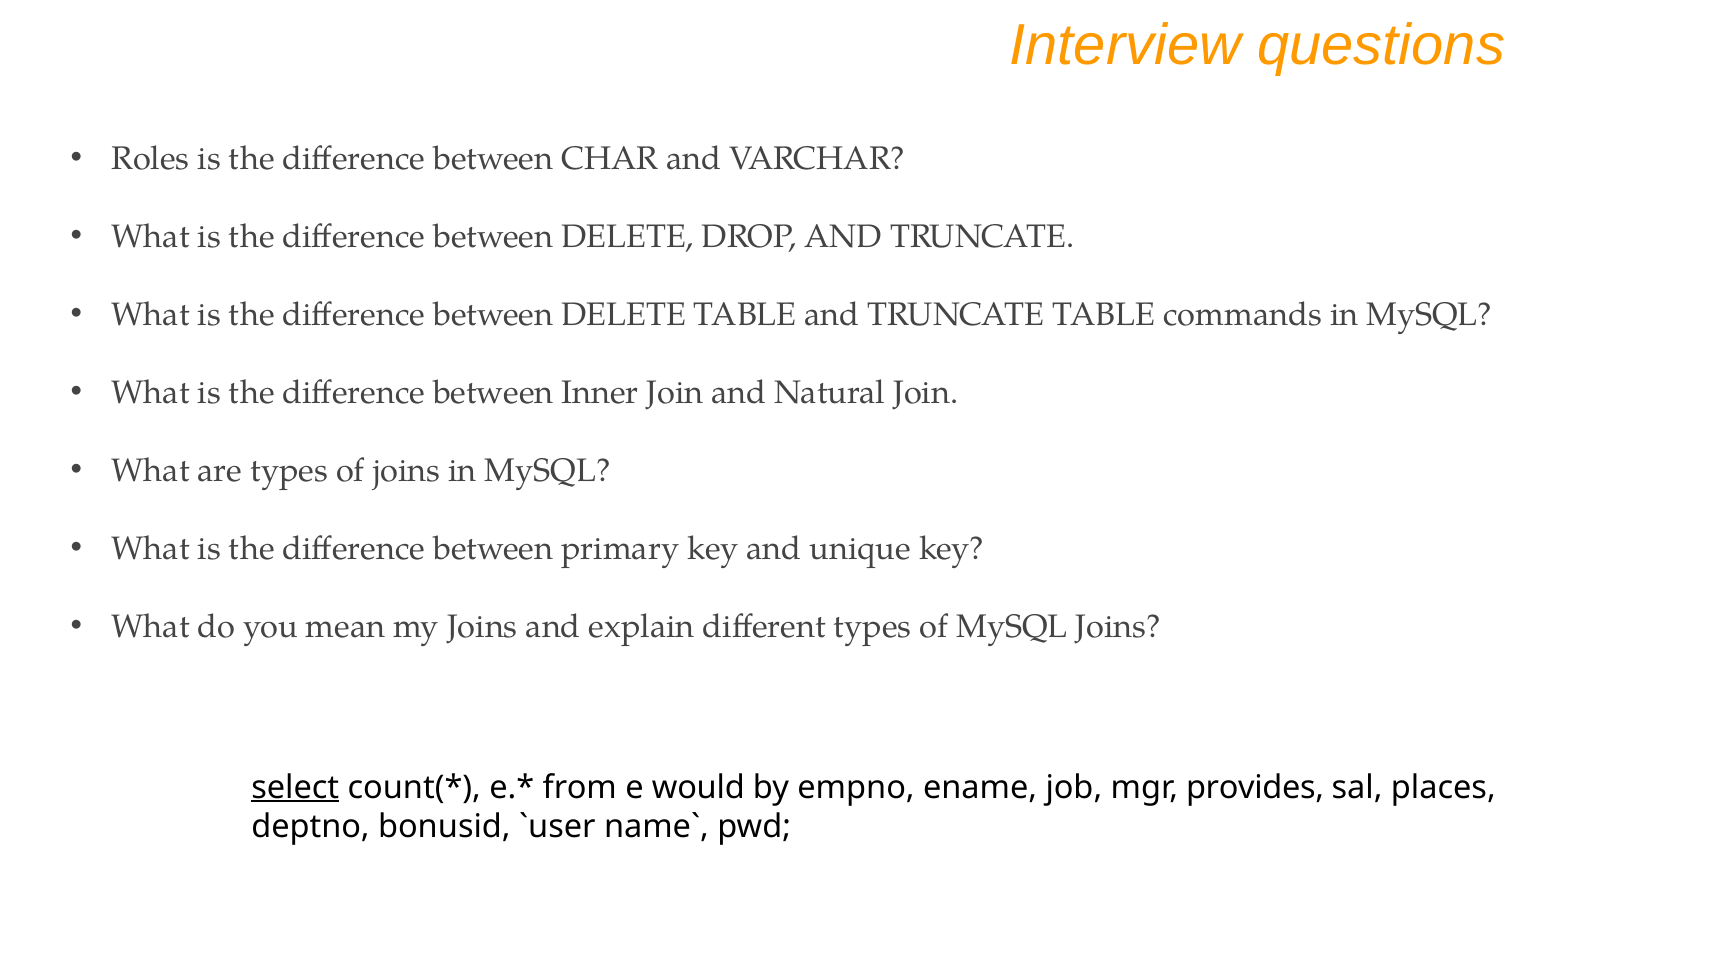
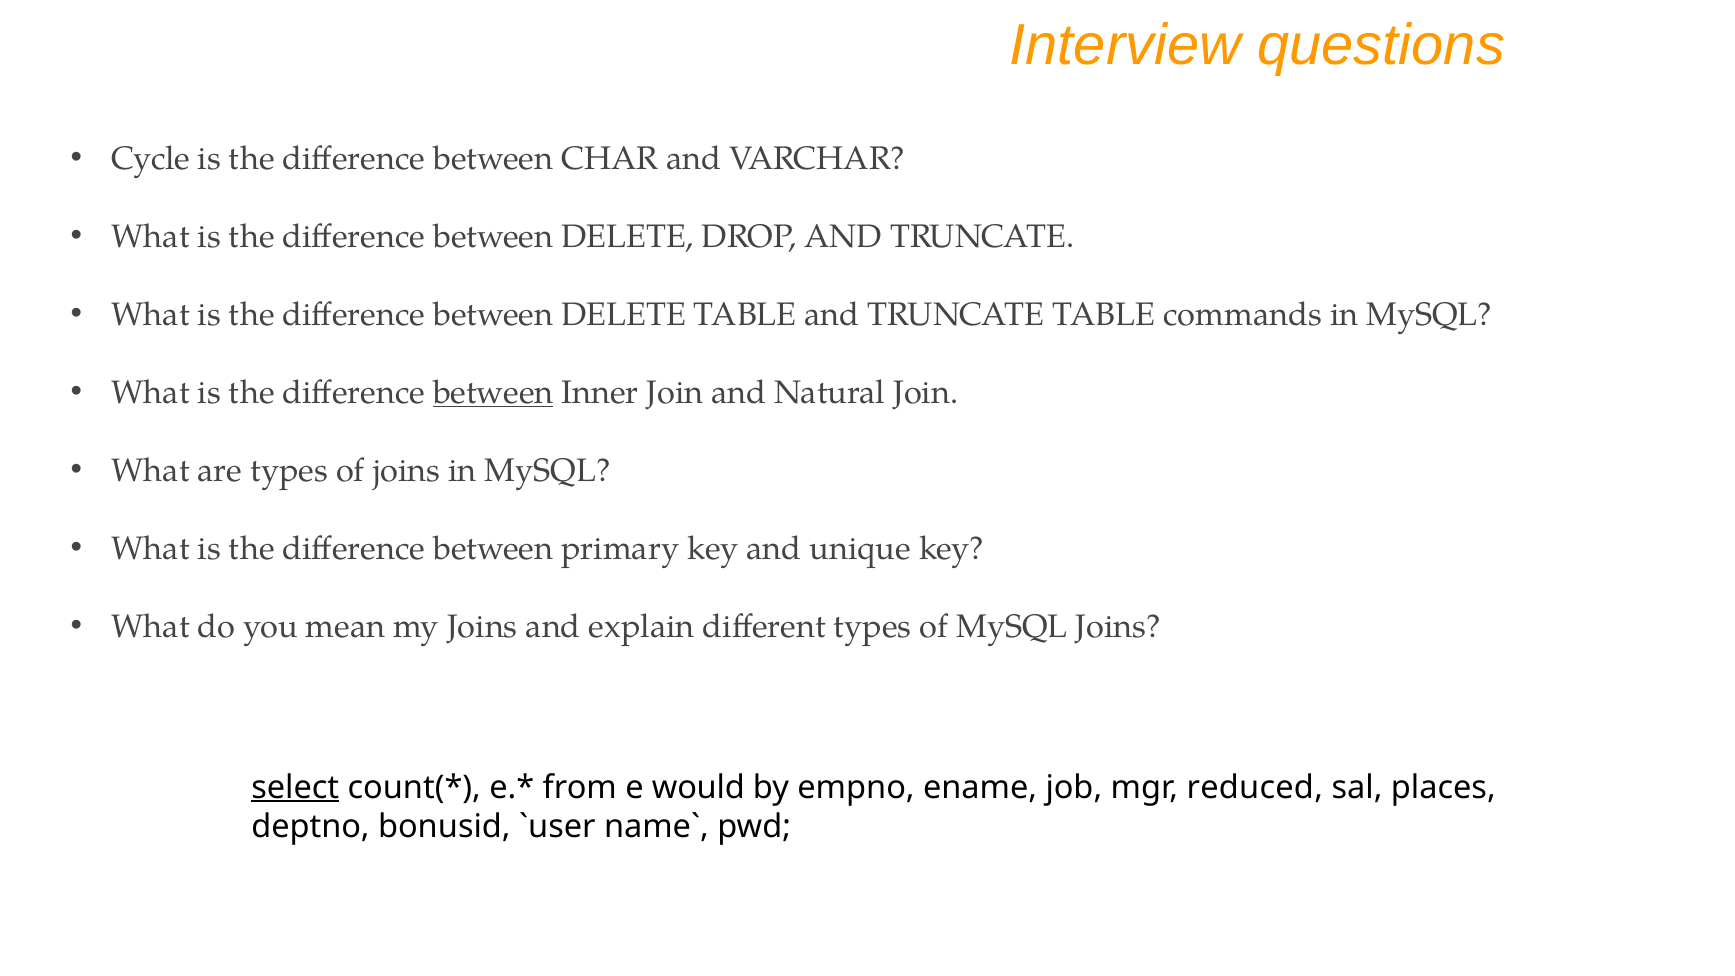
Roles: Roles -> Cycle
between at (493, 392) underline: none -> present
provides: provides -> reduced
